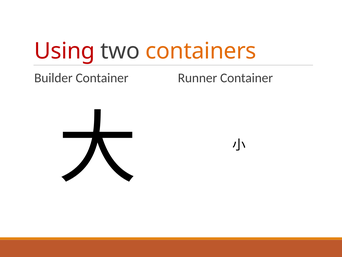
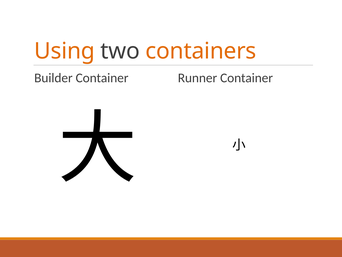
Using colour: red -> orange
